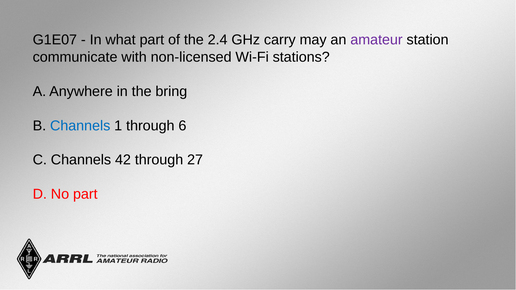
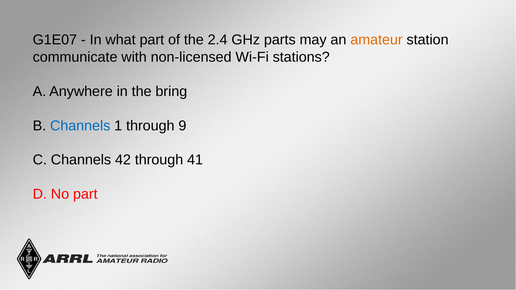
carry: carry -> parts
amateur colour: purple -> orange
6: 6 -> 9
27: 27 -> 41
